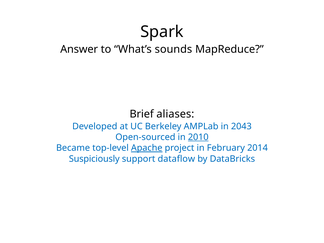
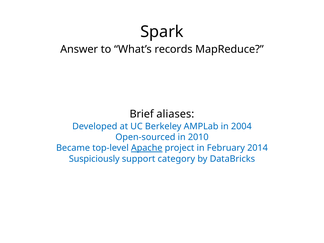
sounds: sounds -> records
2043: 2043 -> 2004
2010 underline: present -> none
dataflow: dataflow -> category
